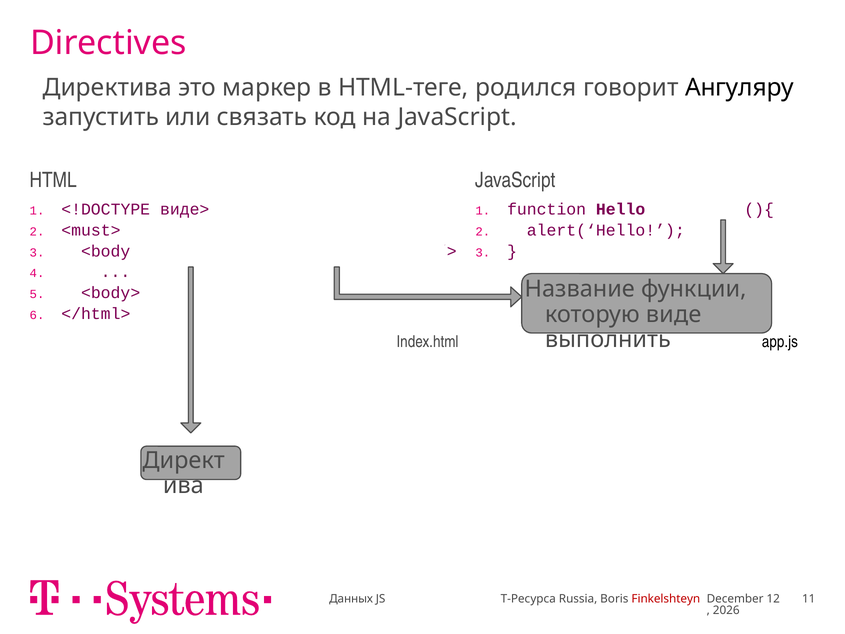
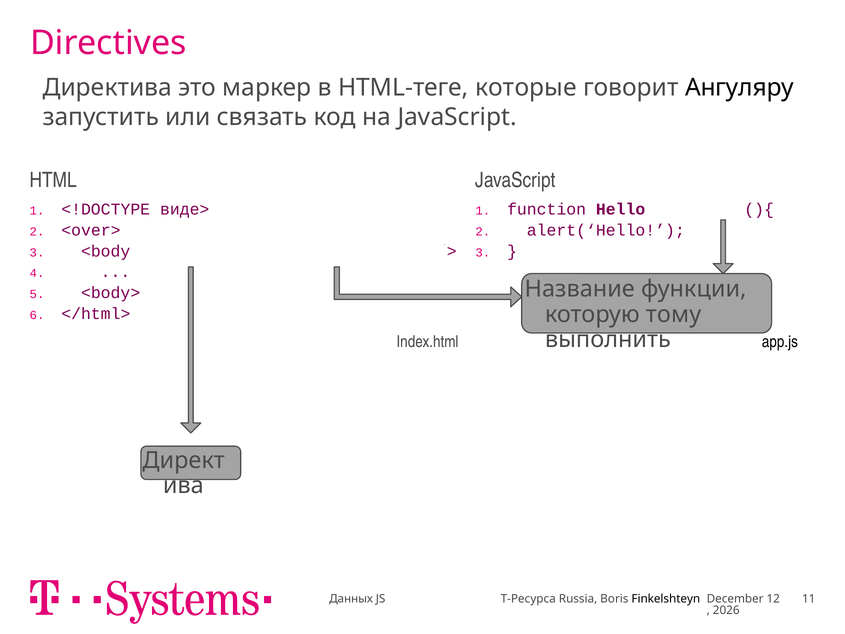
родился: родился -> которые
<must>: <must> -> <over>
виде: виде -> тому
Finkelshteyn colour: red -> black
